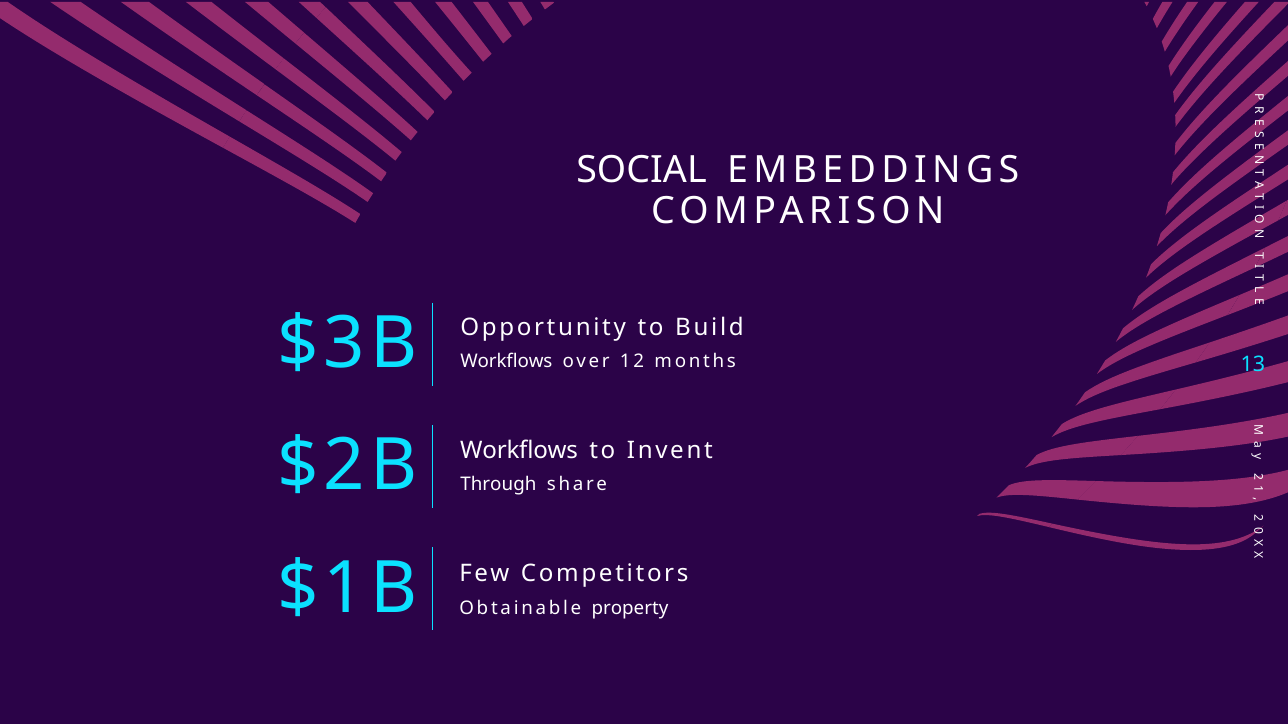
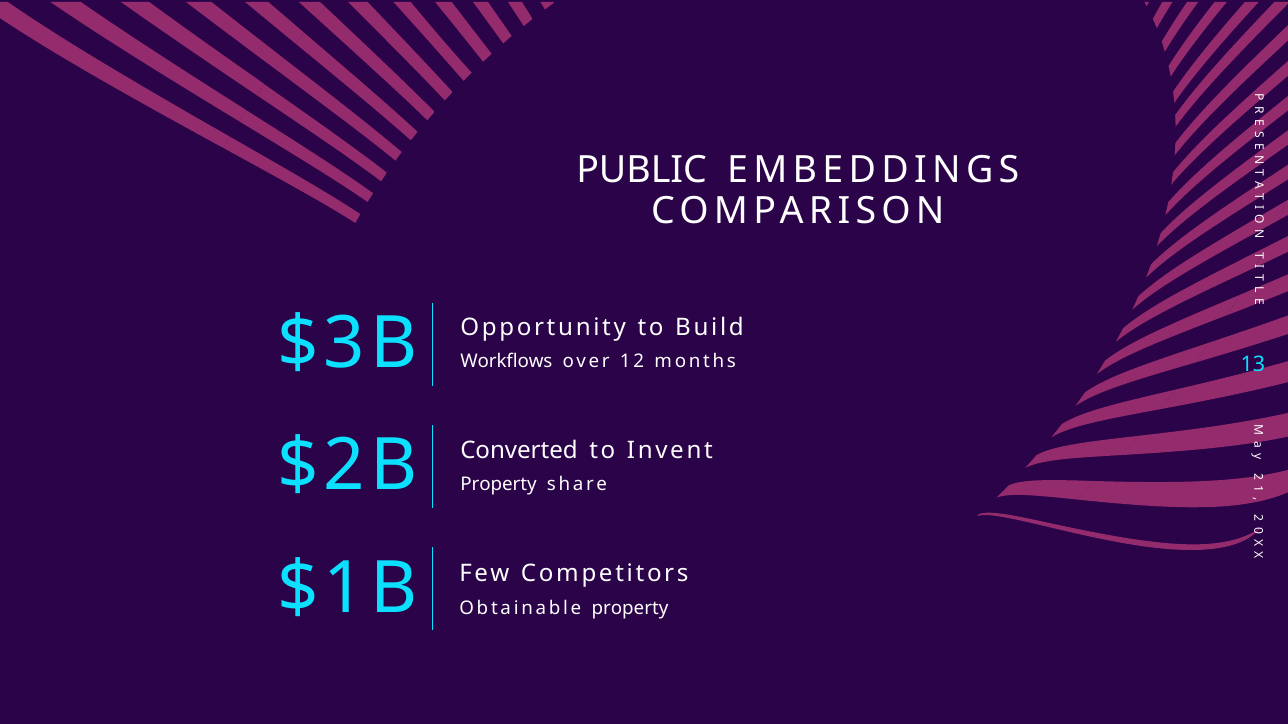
SOCIAL: SOCIAL -> PUBLIC
$2B Workflows: Workflows -> Converted
Through at (498, 485): Through -> Property
